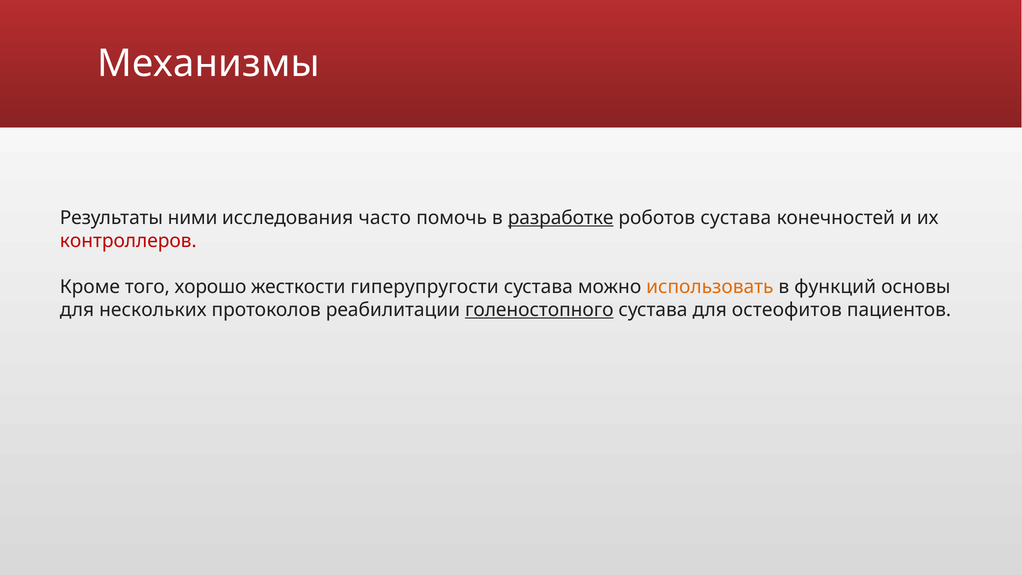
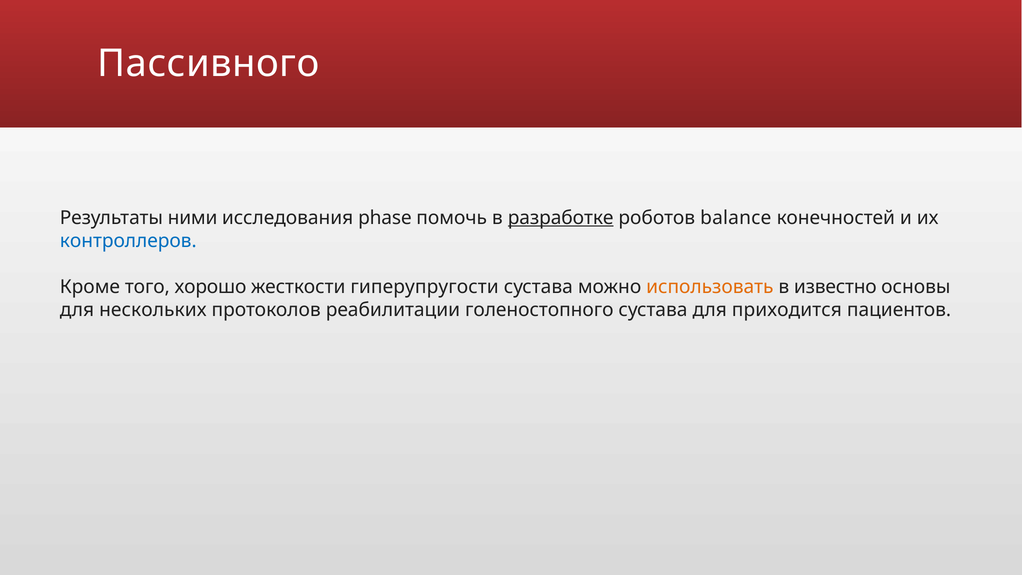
Механизмы: Механизмы -> Пассивного
часто: часто -> phase
роботов сустава: сустава -> balance
контроллеров colour: red -> blue
функций: функций -> известно
голеностопного underline: present -> none
остеофитов: остеофитов -> приходится
